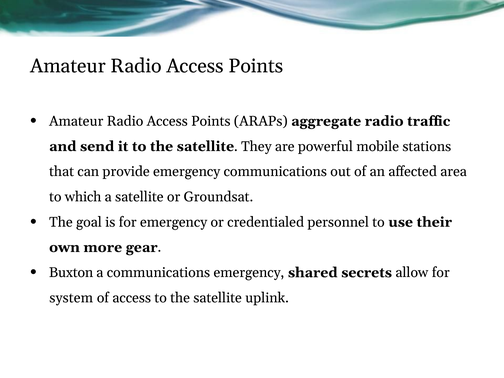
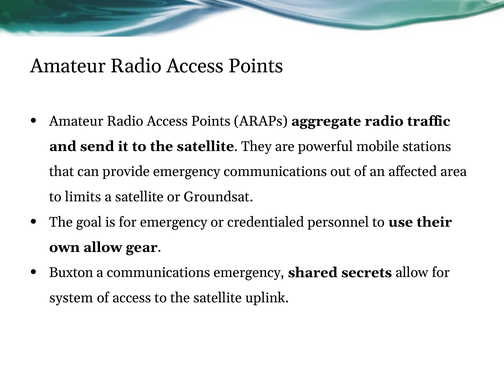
which: which -> limits
own more: more -> allow
